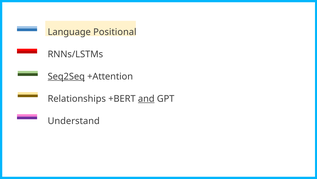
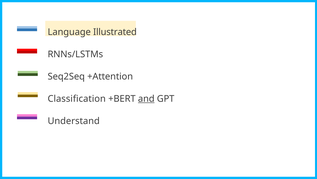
Positional: Positional -> Illustrated
Seq2Seq underline: present -> none
Relationships: Relationships -> Classification
